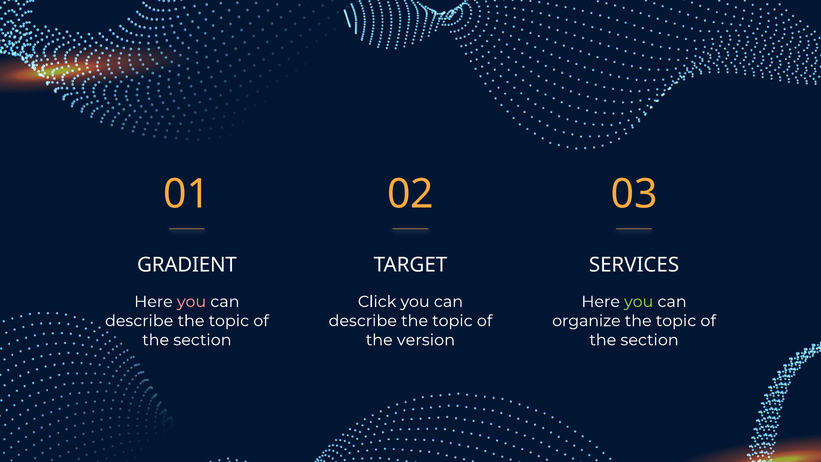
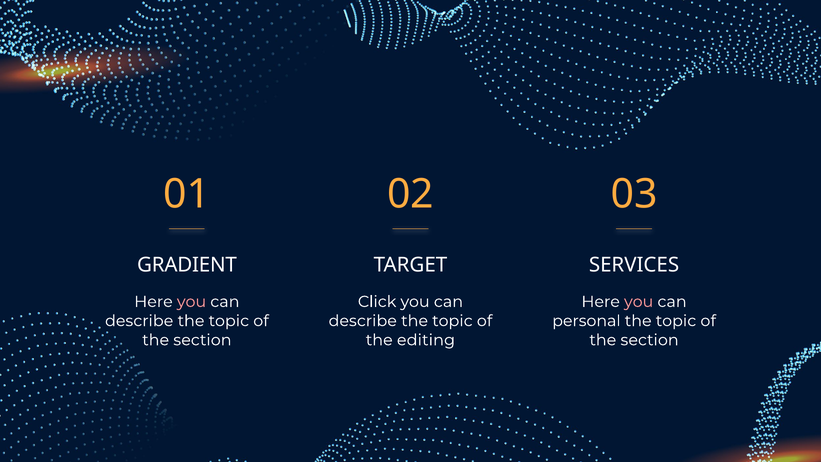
you at (639, 302) colour: light green -> pink
organize: organize -> personal
version: version -> editing
